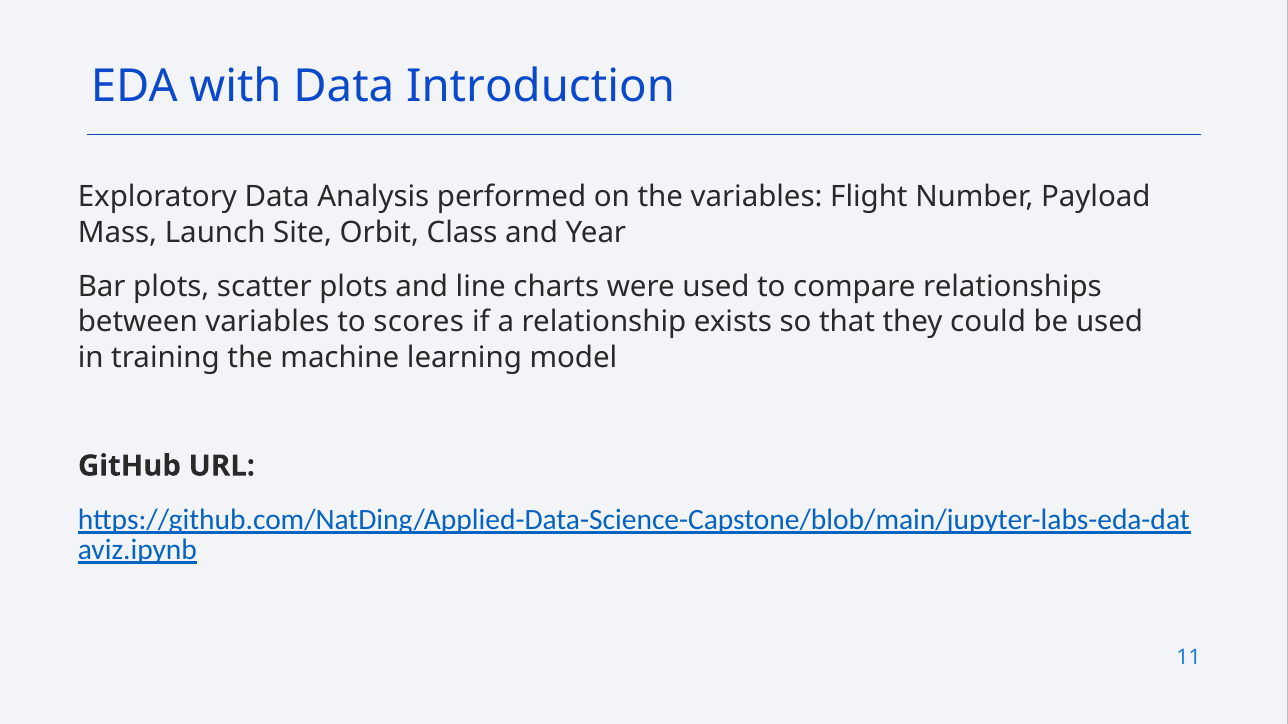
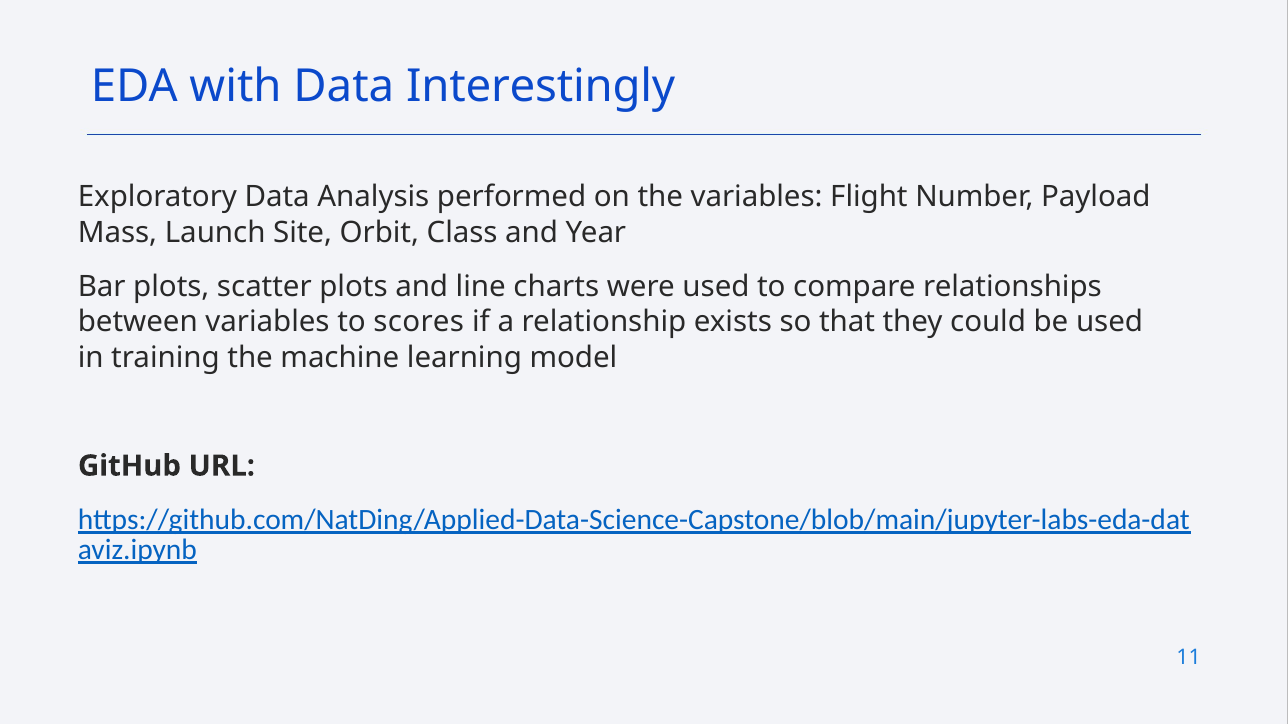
Introduction: Introduction -> Interestingly
